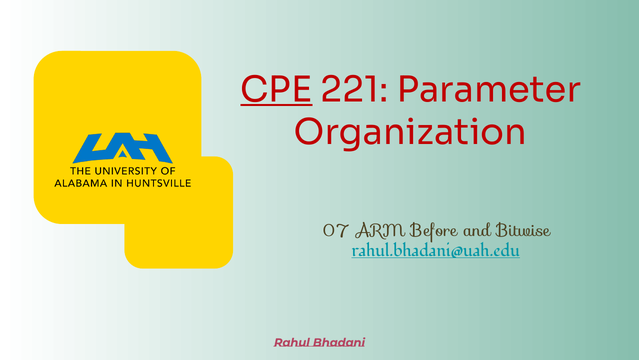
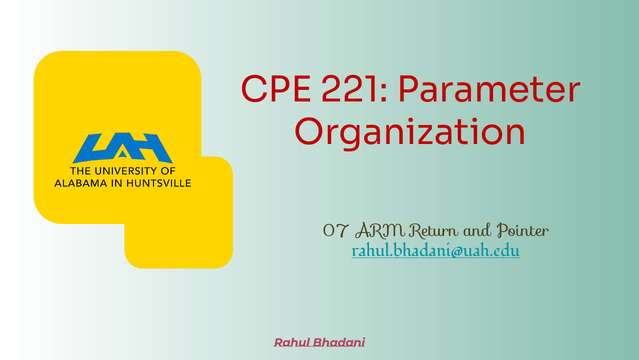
CPE underline: present -> none
Before: Before -> Return
Bitwise: Bitwise -> Pointer
